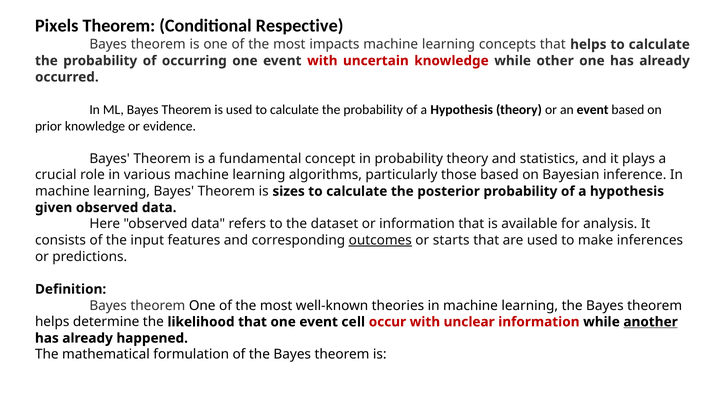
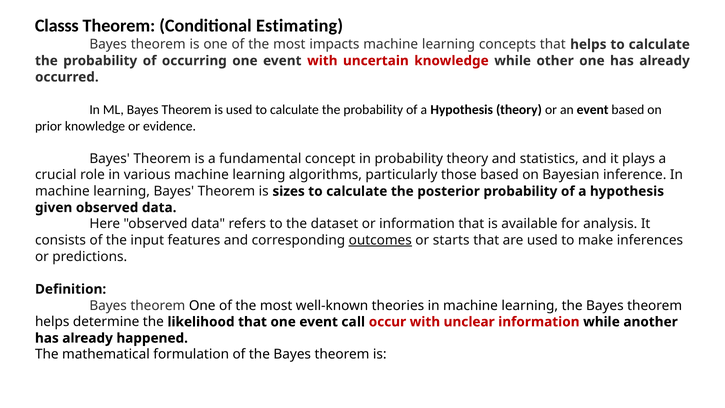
Pixels: Pixels -> Classs
Respective: Respective -> Estimating
cell: cell -> call
another underline: present -> none
